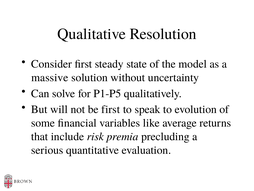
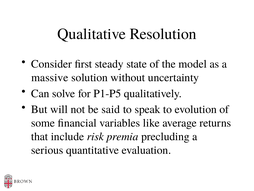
be first: first -> said
